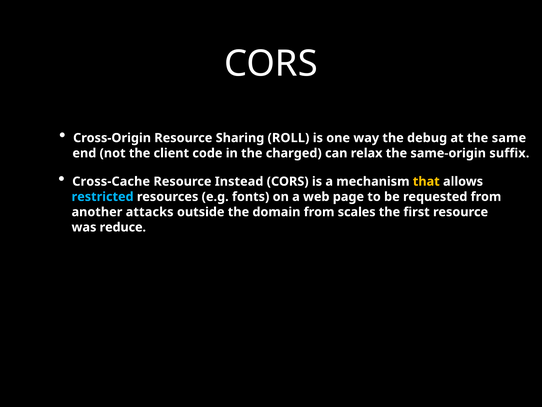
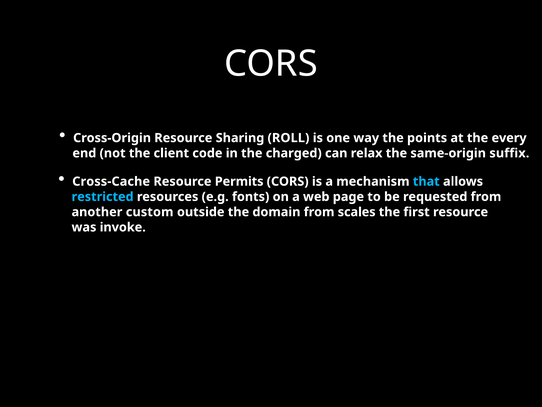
debug: debug -> points
same: same -> every
Instead: Instead -> Permits
that colour: yellow -> light blue
attacks: attacks -> custom
reduce: reduce -> invoke
